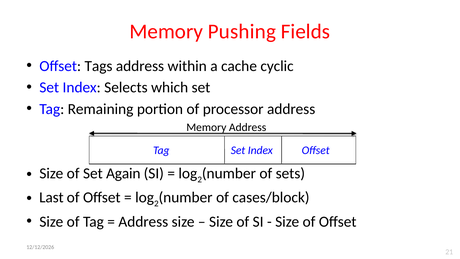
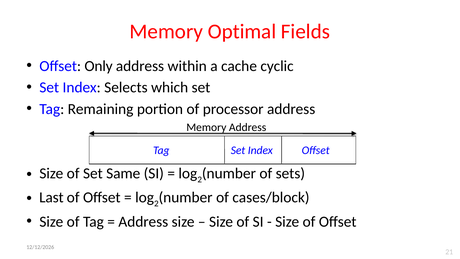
Pushing: Pushing -> Optimal
Tags: Tags -> Only
Again: Again -> Same
